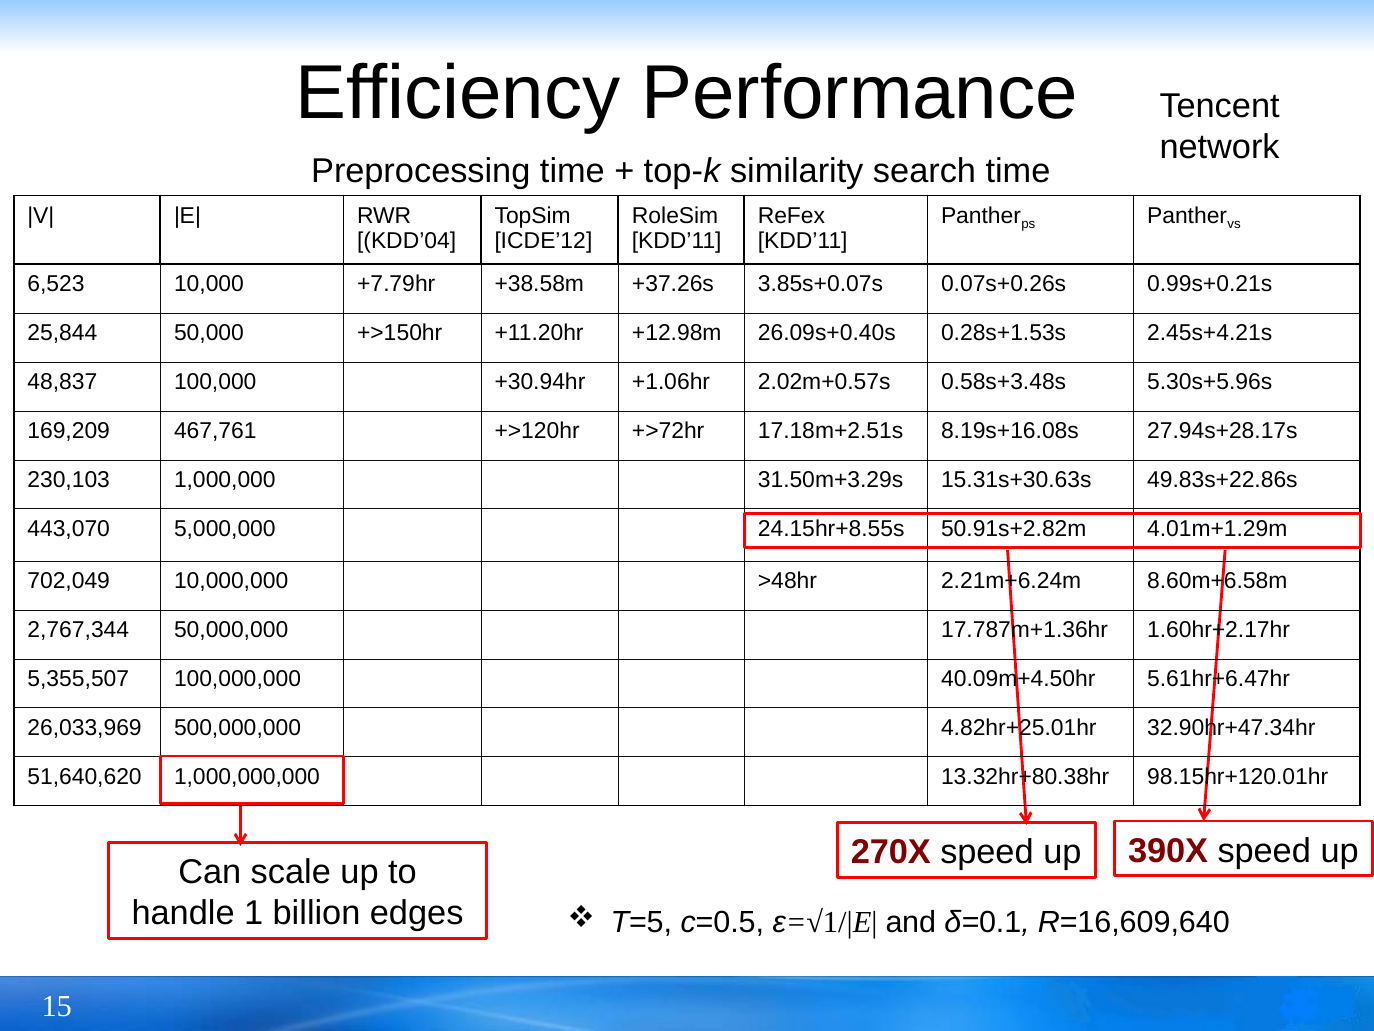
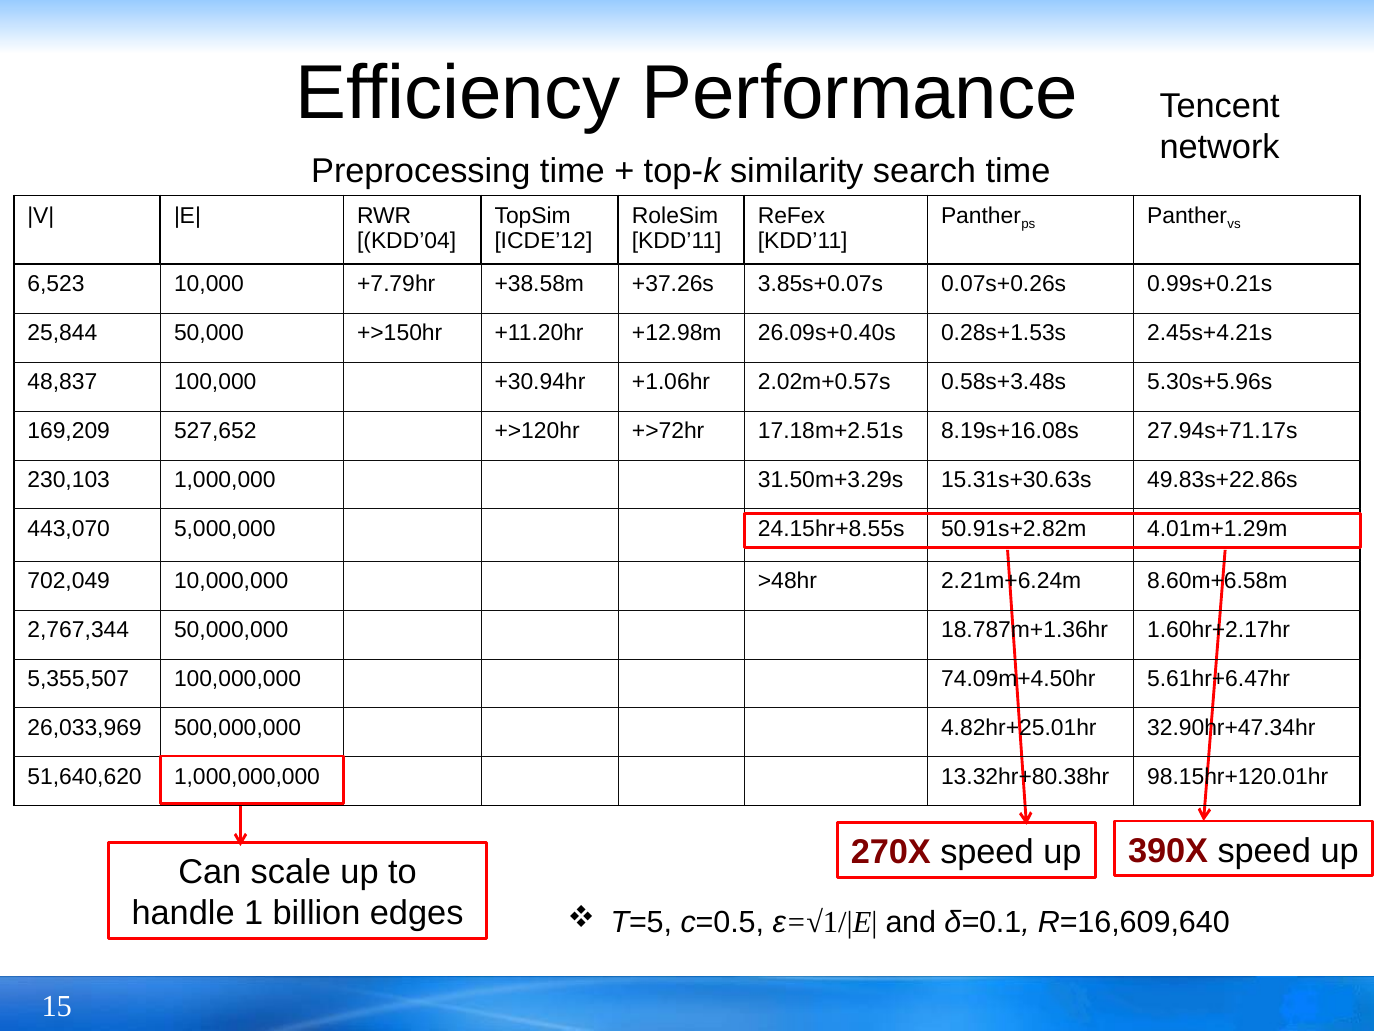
467,761: 467,761 -> 527,652
27.94s+28.17s: 27.94s+28.17s -> 27.94s+71.17s
17.787m+1.36hr: 17.787m+1.36hr -> 18.787m+1.36hr
40.09m+4.50hr: 40.09m+4.50hr -> 74.09m+4.50hr
